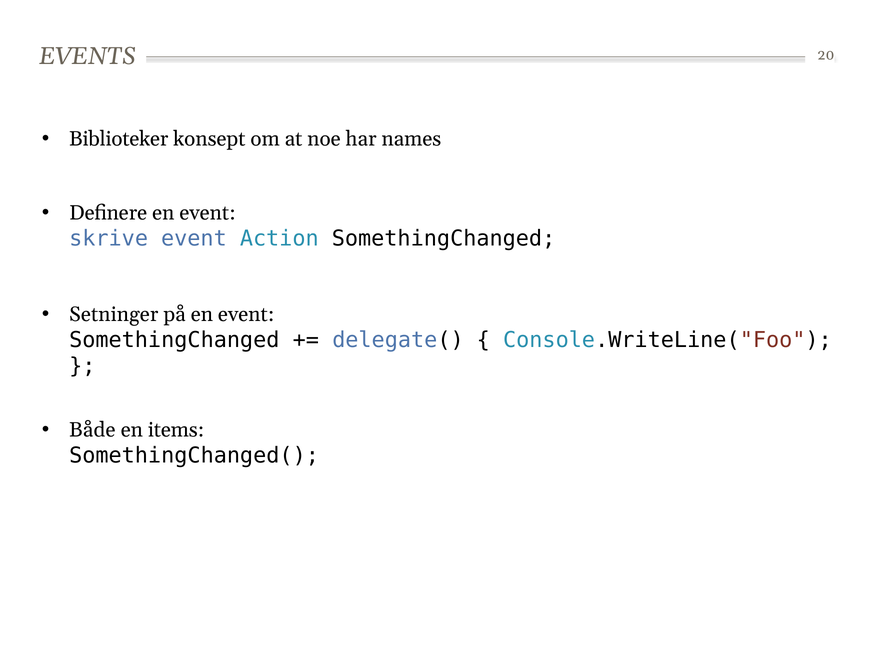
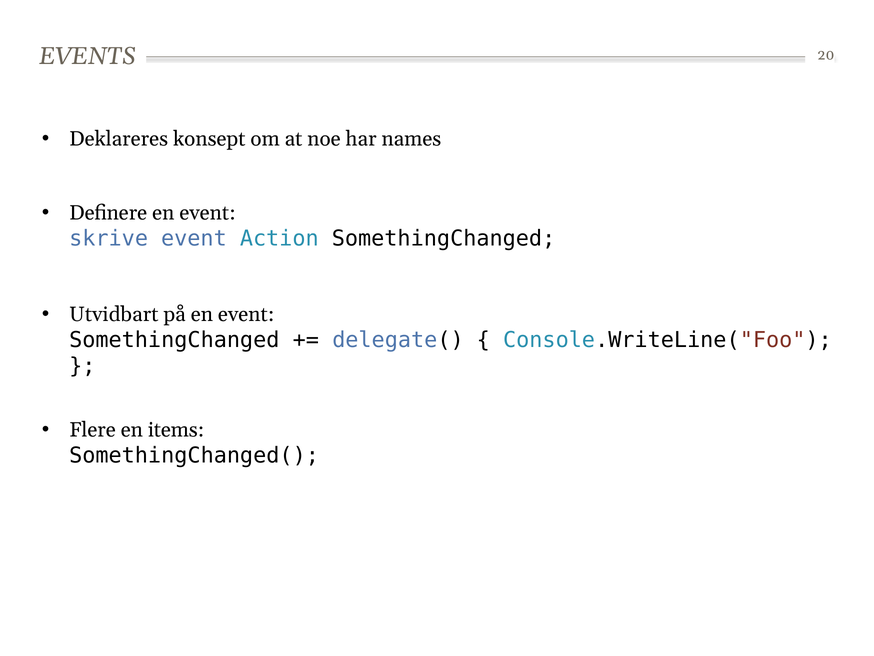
Biblioteker: Biblioteker -> Deklareres
Setninger: Setninger -> Utvidbart
Både: Både -> Flere
